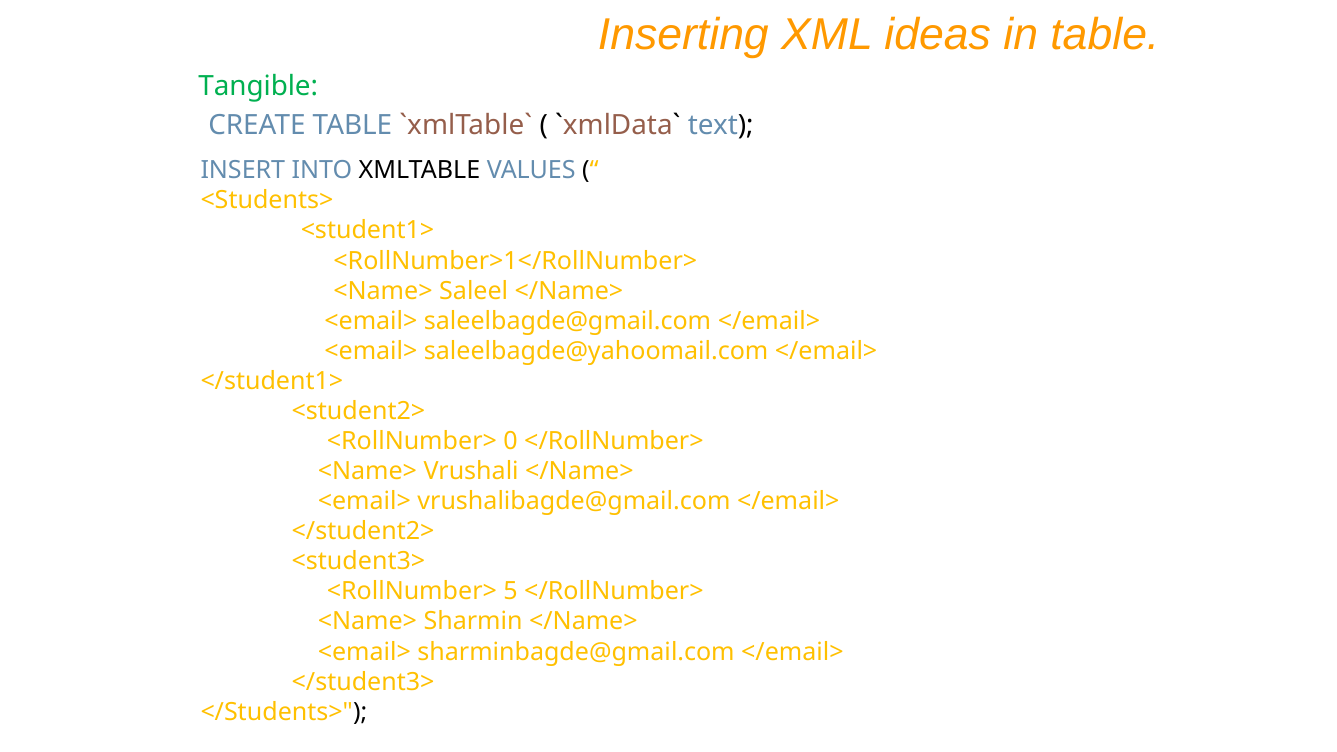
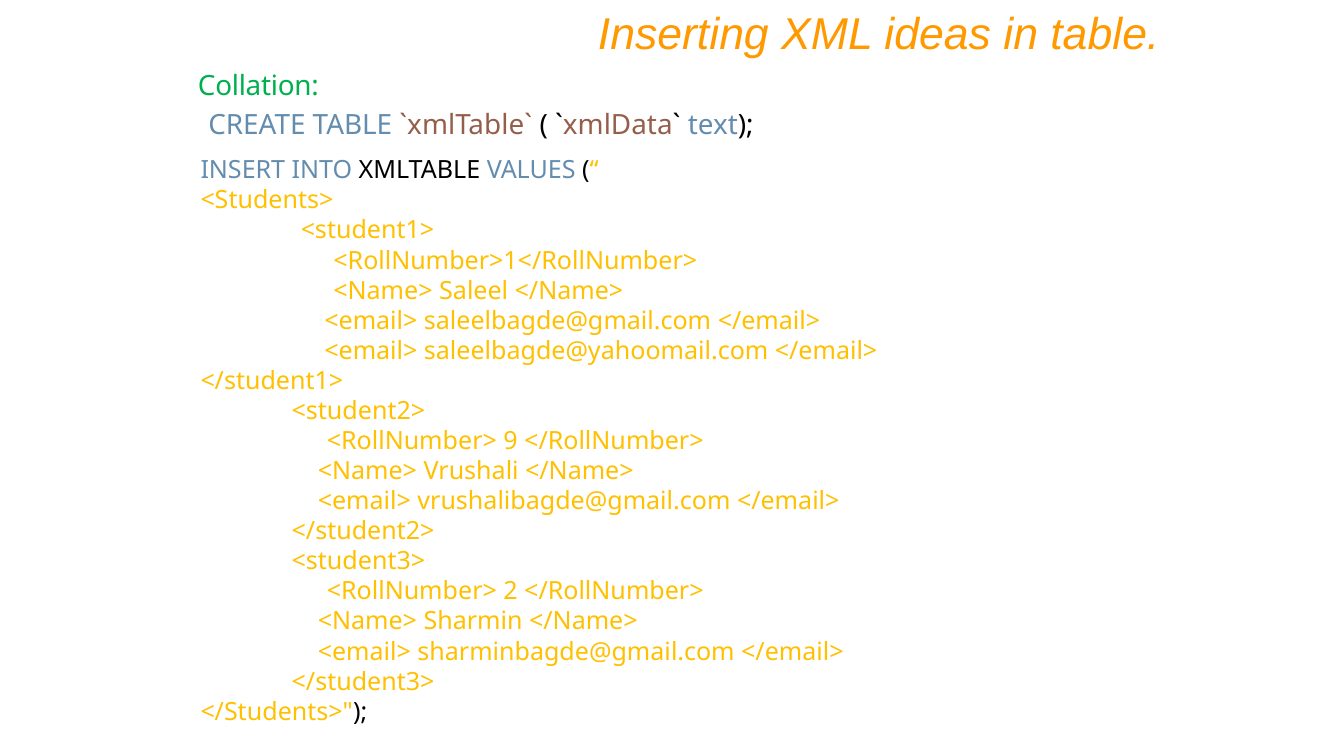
Tangible: Tangible -> Collation
0: 0 -> 9
5: 5 -> 2
